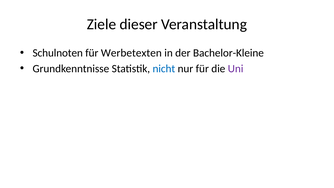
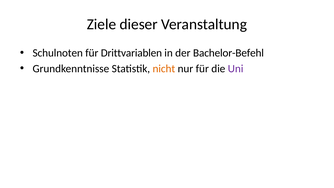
Werbetexten: Werbetexten -> Drittvariablen
Bachelor-Kleine: Bachelor-Kleine -> Bachelor-Befehl
nicht colour: blue -> orange
